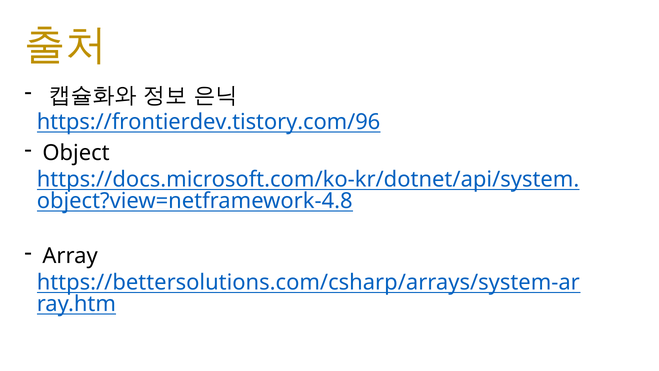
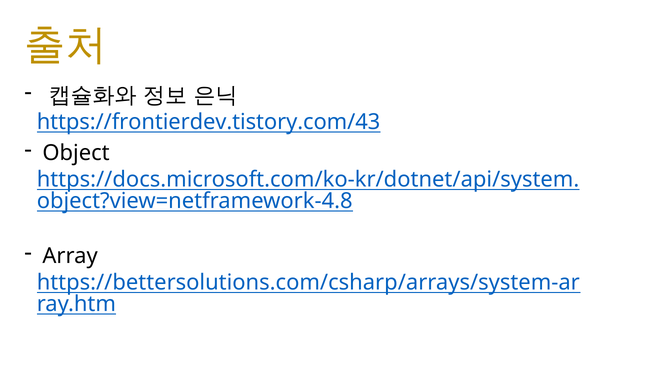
https://frontierdev.tistory.com/96: https://frontierdev.tistory.com/96 -> https://frontierdev.tistory.com/43
